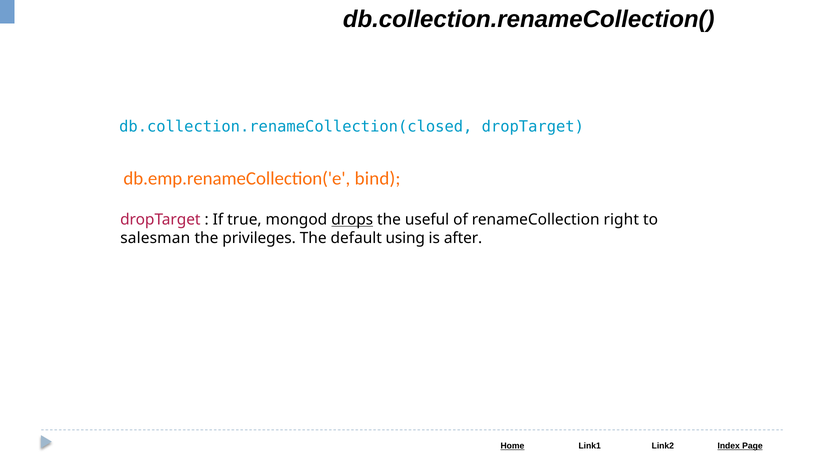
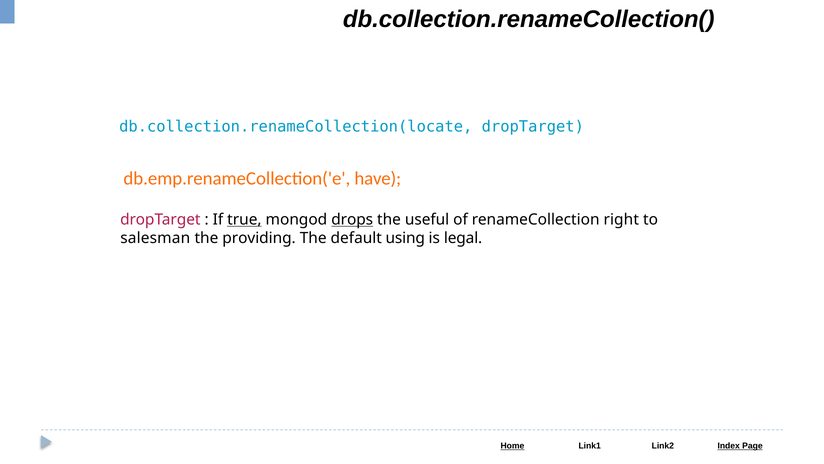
db.collection.renameCollection(closed: db.collection.renameCollection(closed -> db.collection.renameCollection(locate
bind: bind -> have
true underline: none -> present
privileges: privileges -> providing
after: after -> legal
